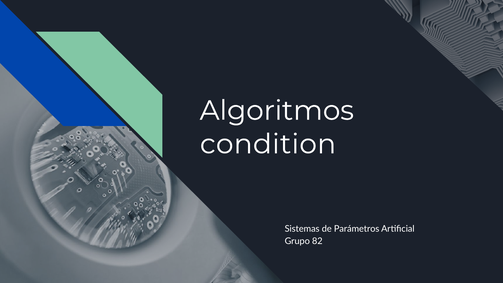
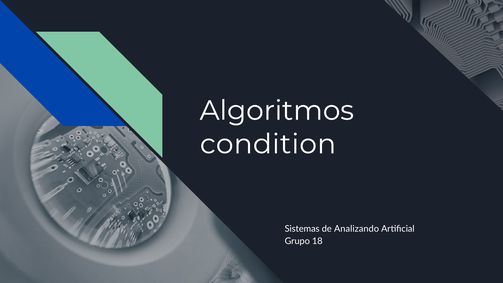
Parámetros: Parámetros -> Analizando
82: 82 -> 18
